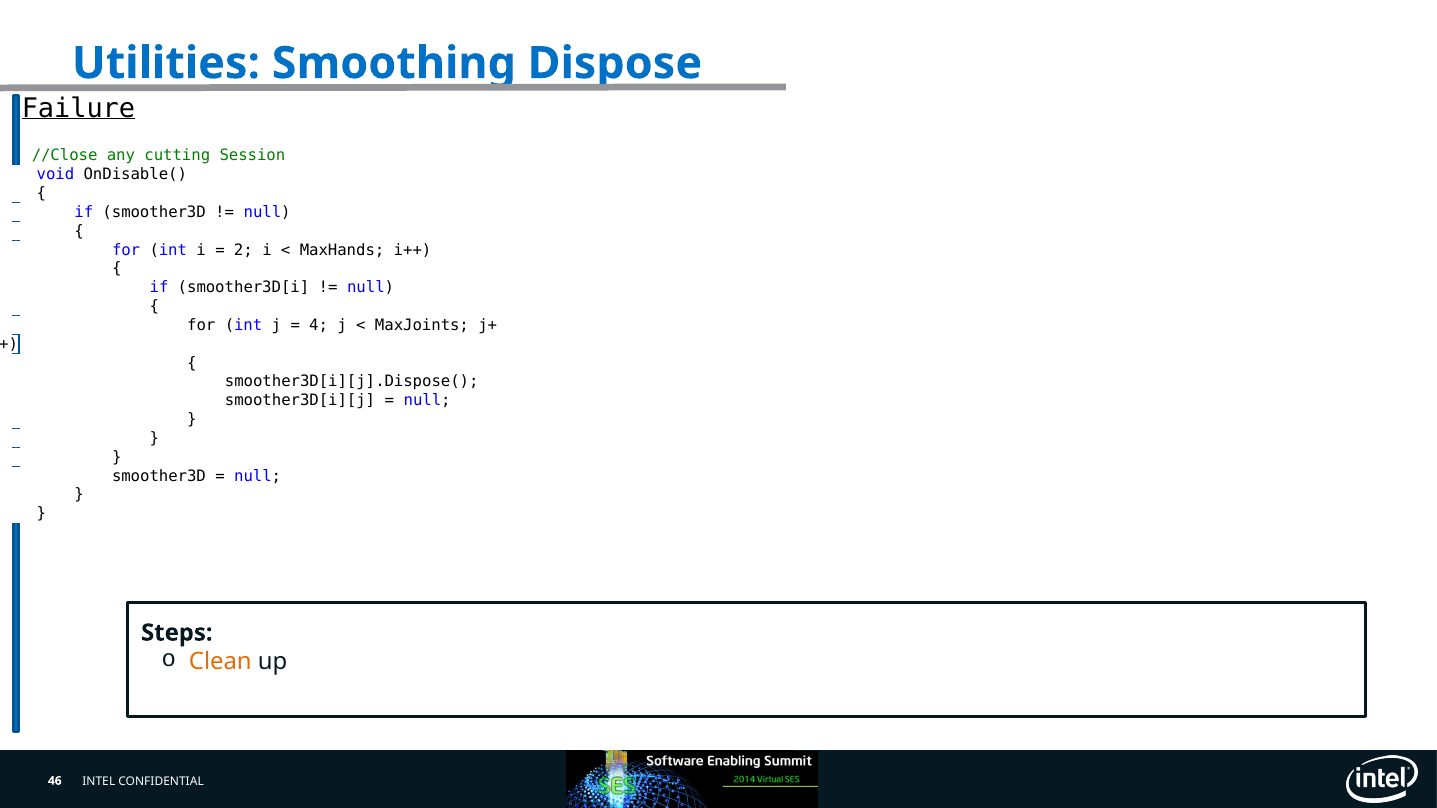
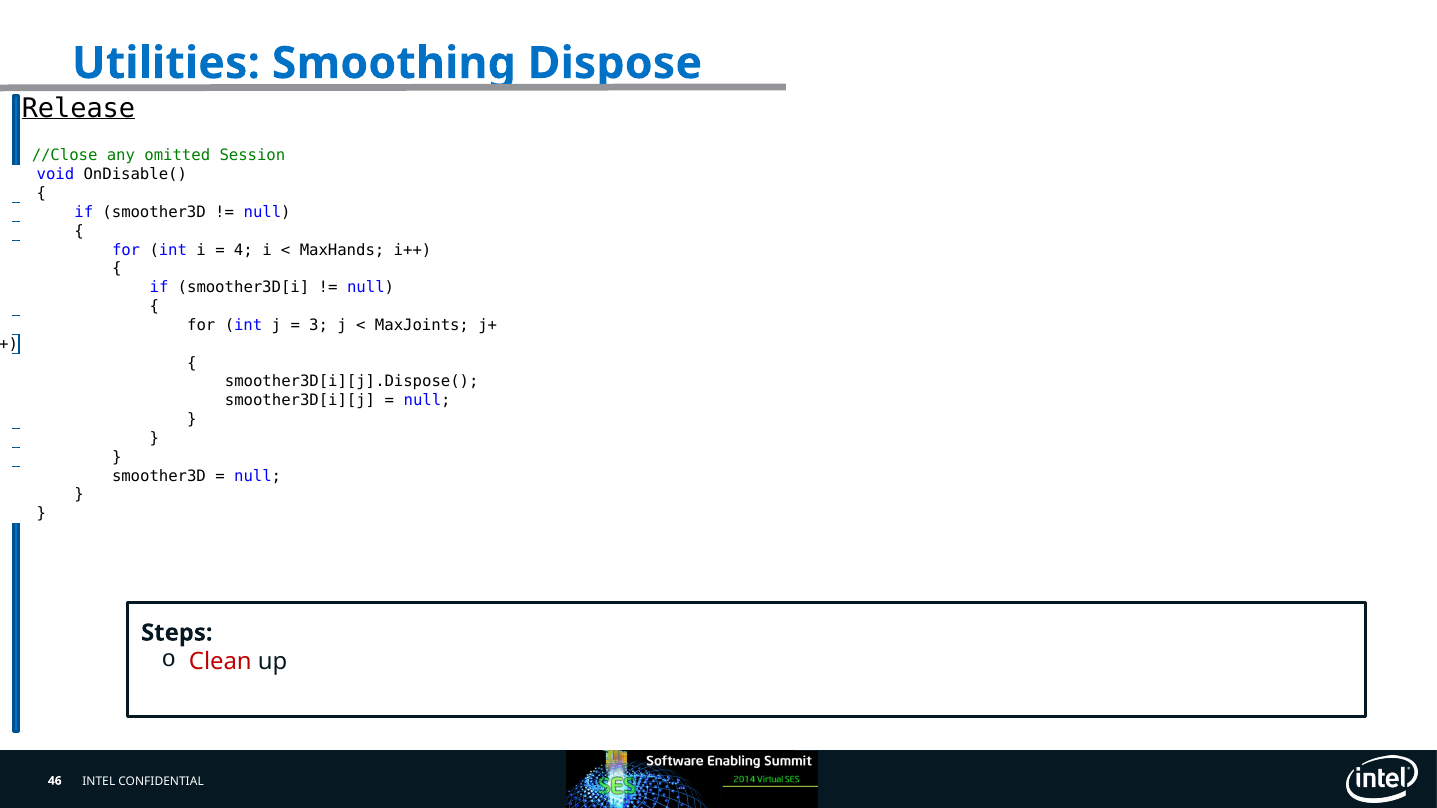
Failure: Failure -> Release
cutting: cutting -> omitted
2: 2 -> 4
4: 4 -> 3
Clean colour: orange -> red
